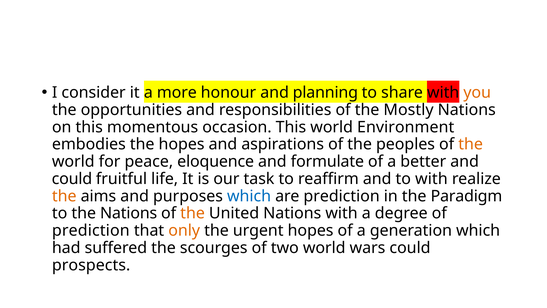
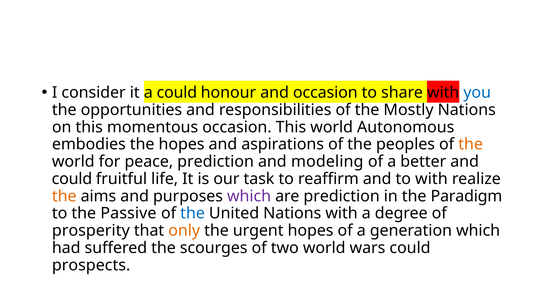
a more: more -> could
and planning: planning -> occasion
you colour: orange -> blue
Environment: Environment -> Autonomous
peace eloquence: eloquence -> prediction
formulate: formulate -> modeling
which at (249, 196) colour: blue -> purple
the Nations: Nations -> Passive
the at (193, 213) colour: orange -> blue
prediction at (91, 230): prediction -> prosperity
